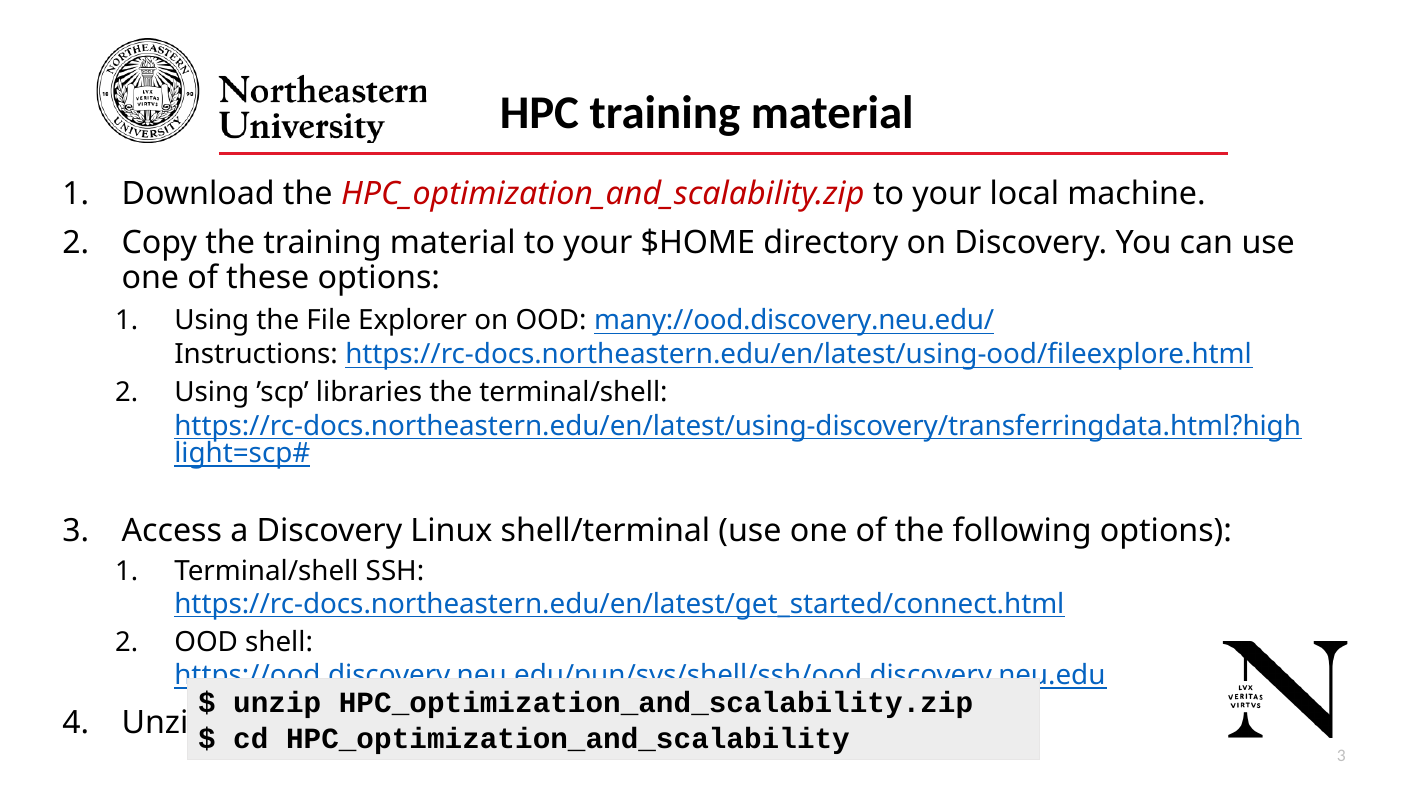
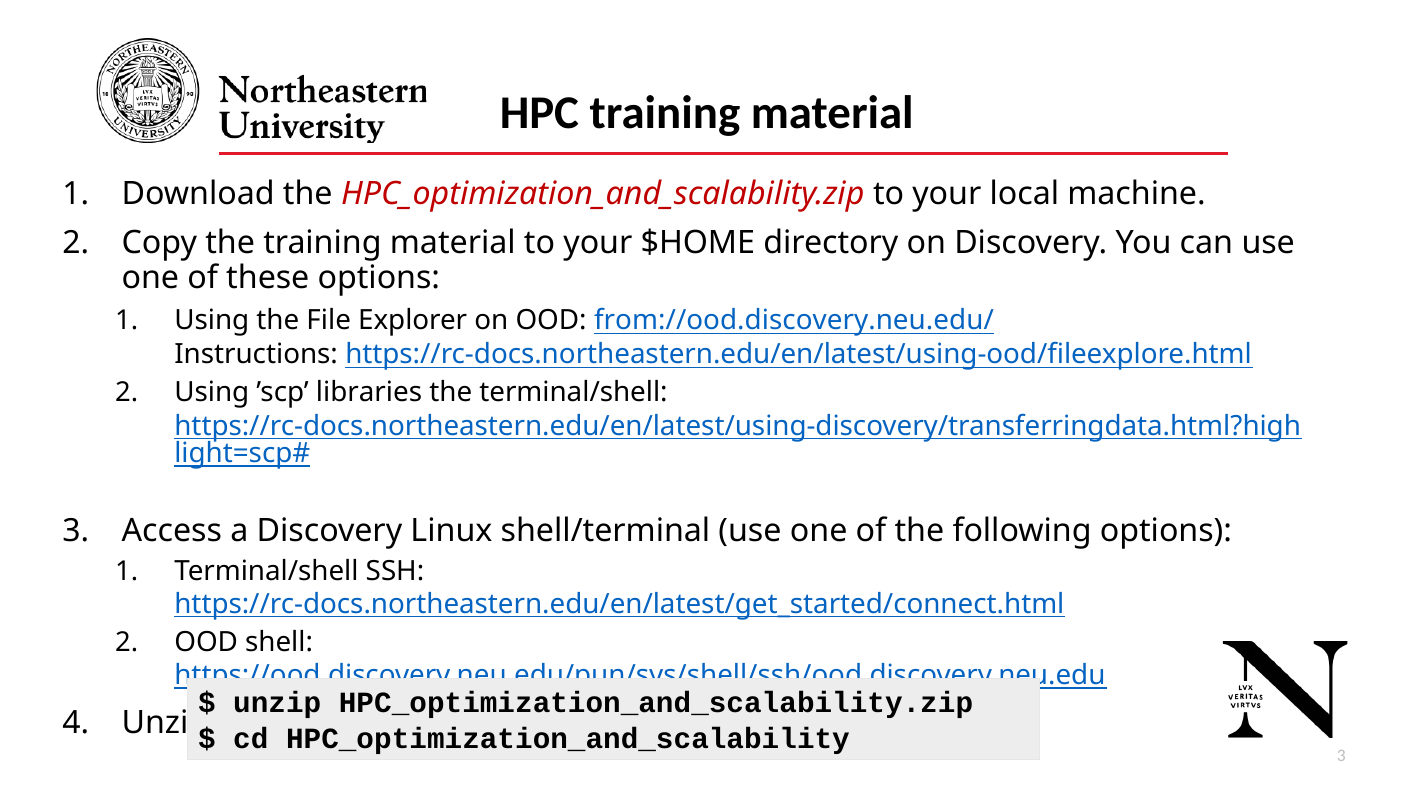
many://ood.discovery.neu.edu/: many://ood.discovery.neu.edu/ -> from://ood.discovery.neu.edu/
